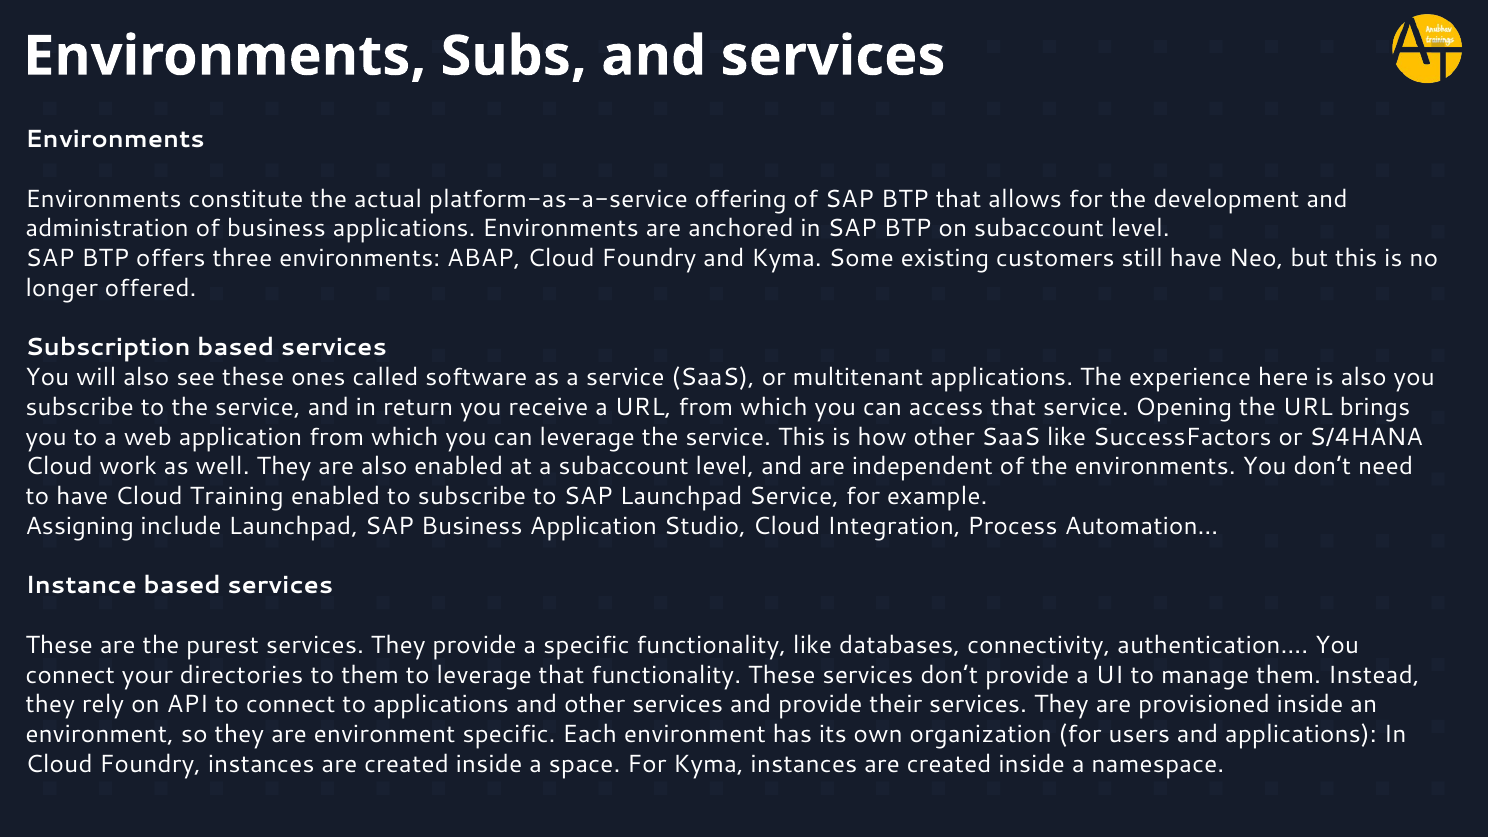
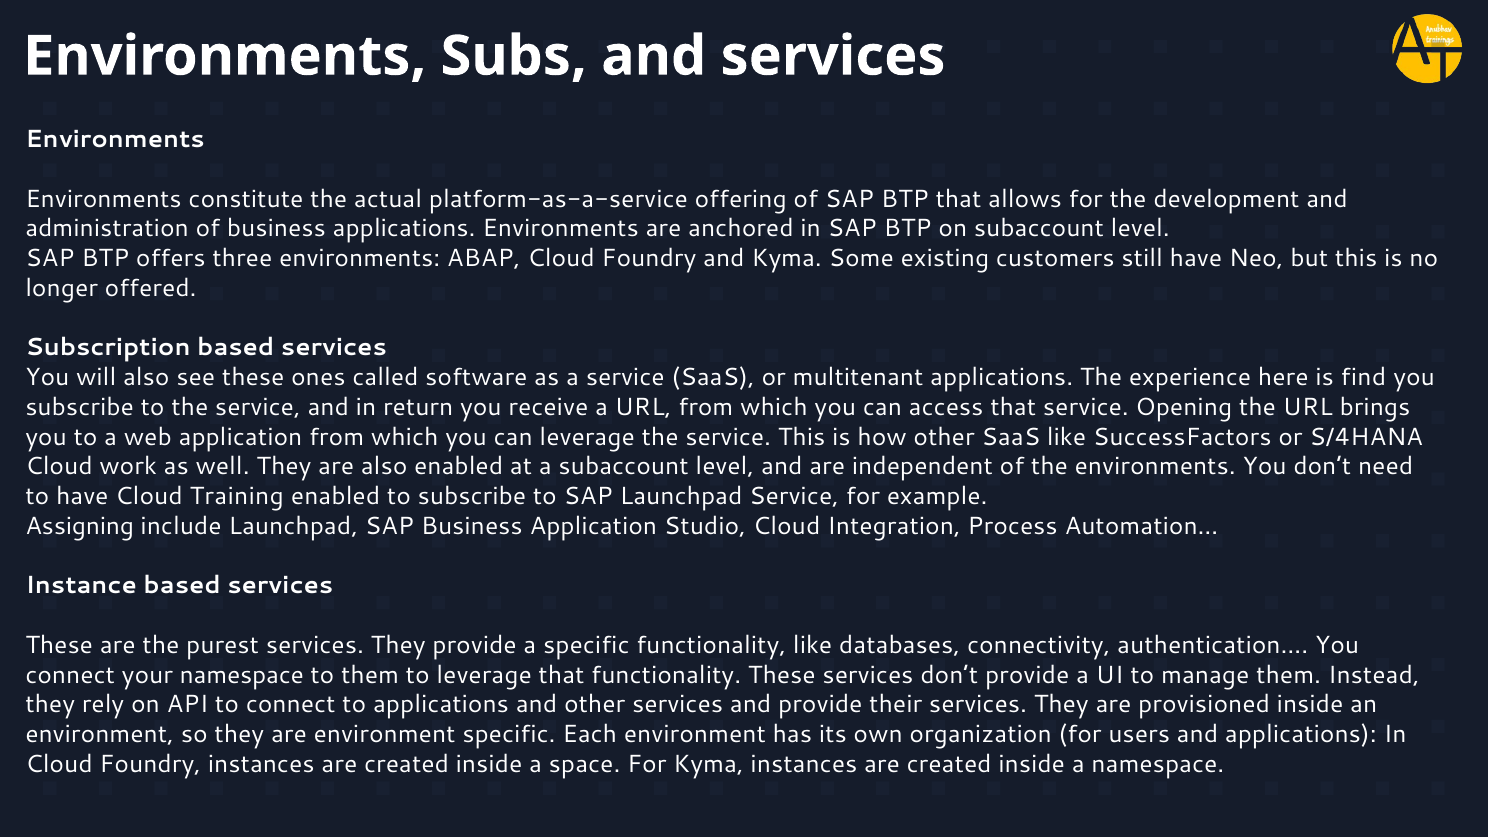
is also: also -> find
your directories: directories -> namespace
